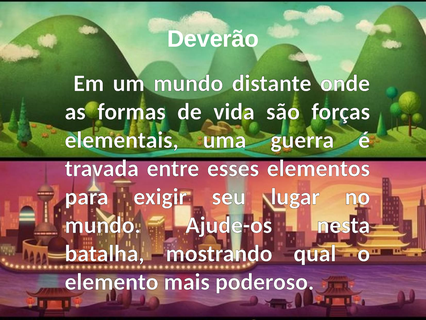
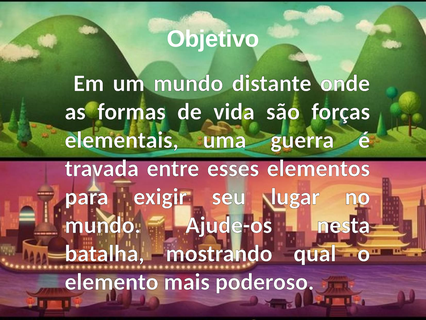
Deverão: Deverão -> Objetivo
